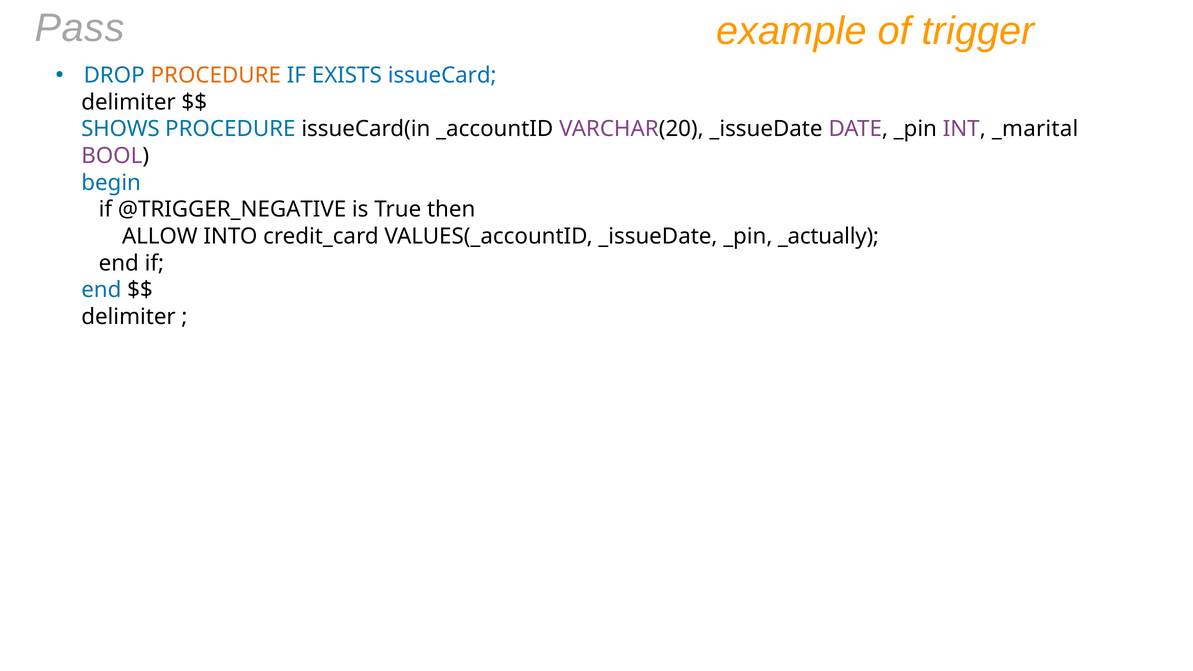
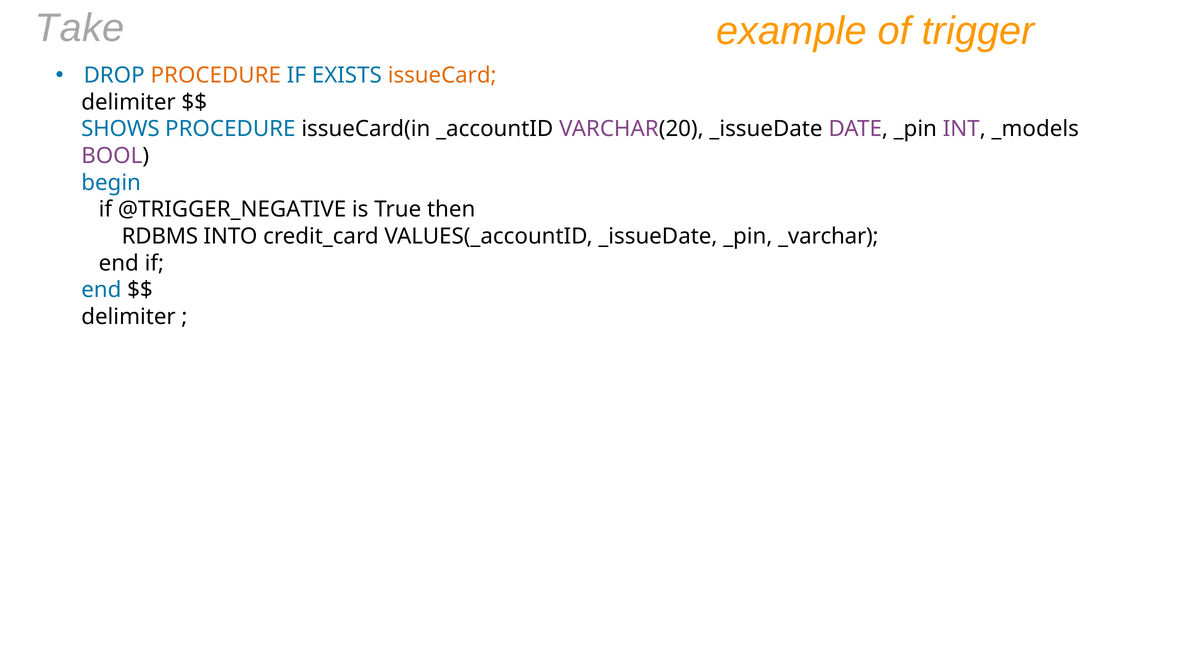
Pass: Pass -> Take
issueCard colour: blue -> orange
_marital: _marital -> _models
ALLOW: ALLOW -> RDBMS
_actually: _actually -> _varchar
